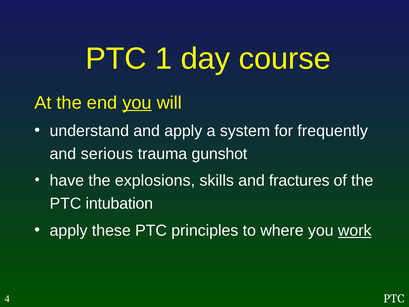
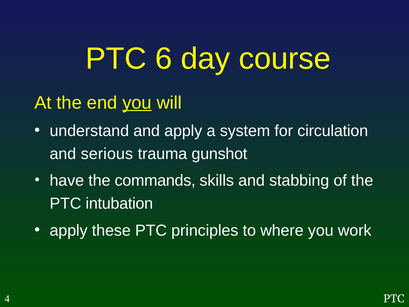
1: 1 -> 6
frequently: frequently -> circulation
explosions: explosions -> commands
fractures: fractures -> stabbing
work underline: present -> none
